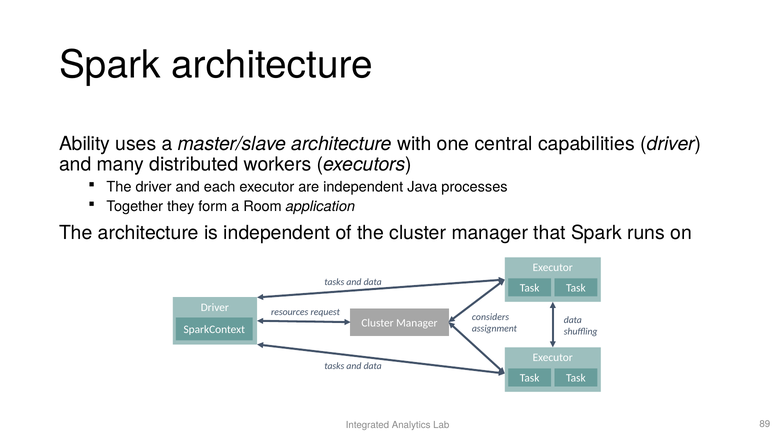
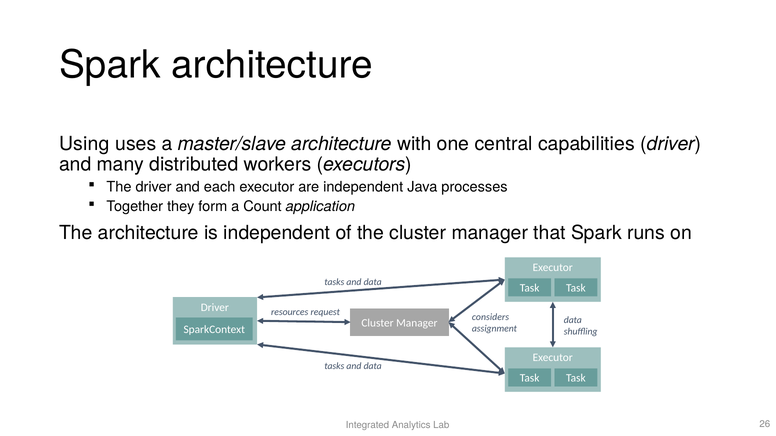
Ability: Ability -> Using
Room: Room -> Count
89: 89 -> 26
